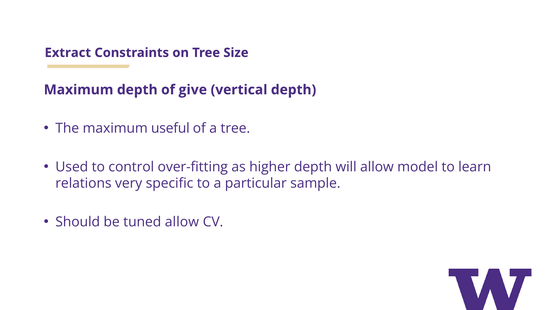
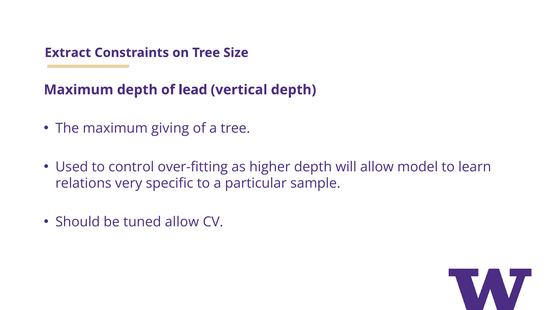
give: give -> lead
useful: useful -> giving
